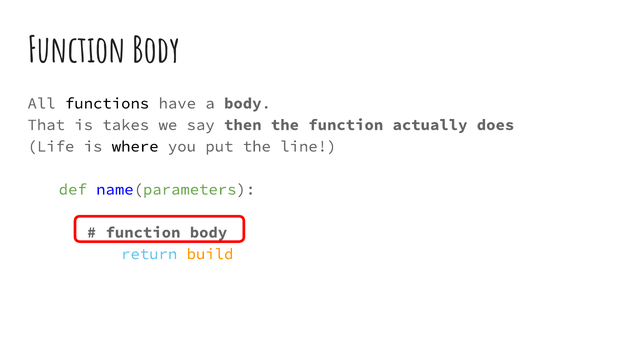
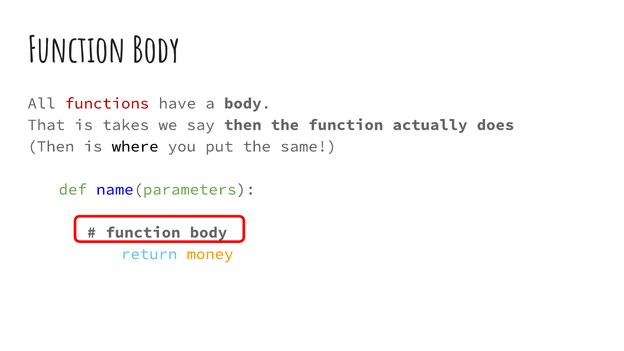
functions colour: black -> red
Life at (51, 146): Life -> Then
line: line -> same
build: build -> money
